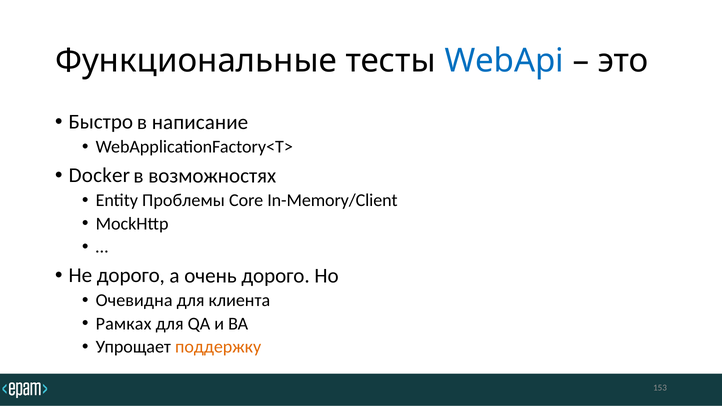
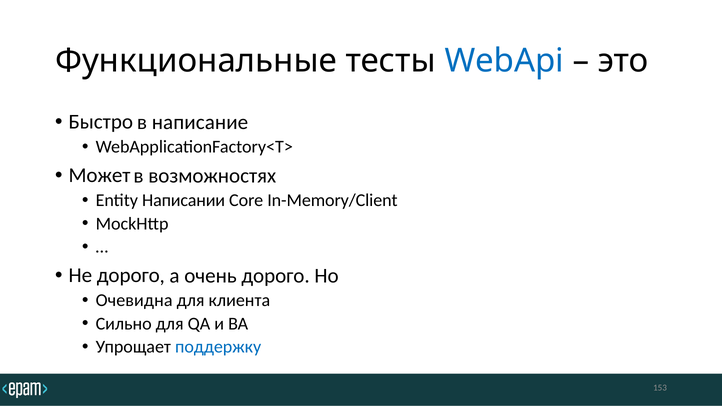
Docker: Docker -> Может
Проблемы: Проблемы -> Написании
Рамках: Рамках -> Сильно
поддержку colour: orange -> blue
